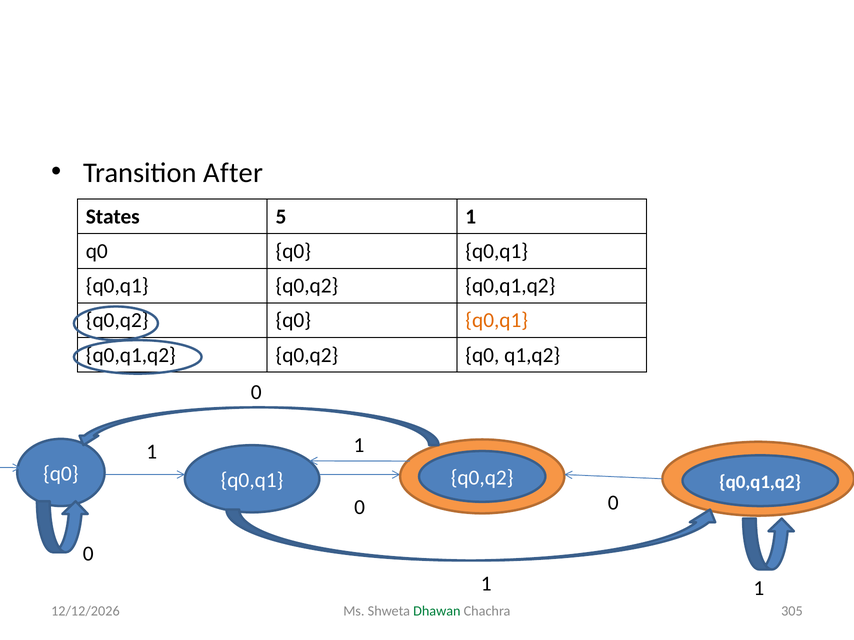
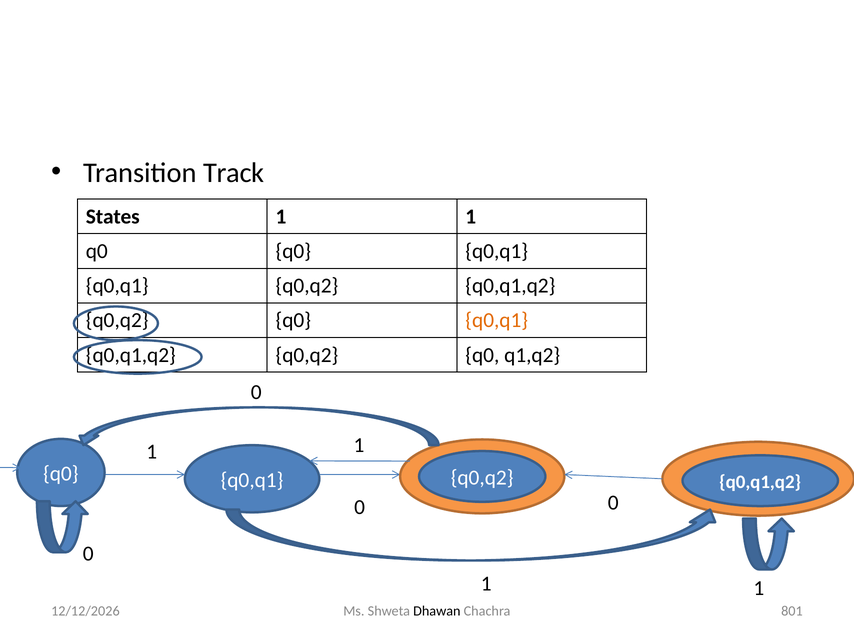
After: After -> Track
States 5: 5 -> 1
Dhawan colour: green -> black
305: 305 -> 801
